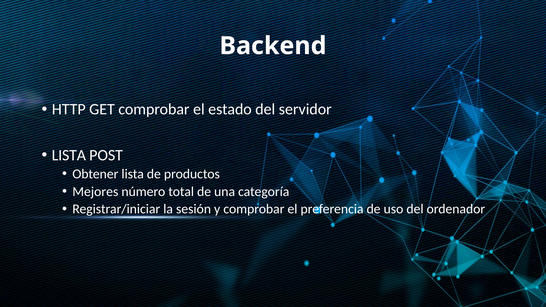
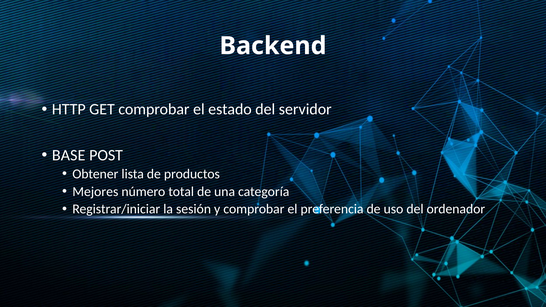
LISTA at (69, 155): LISTA -> BASE
